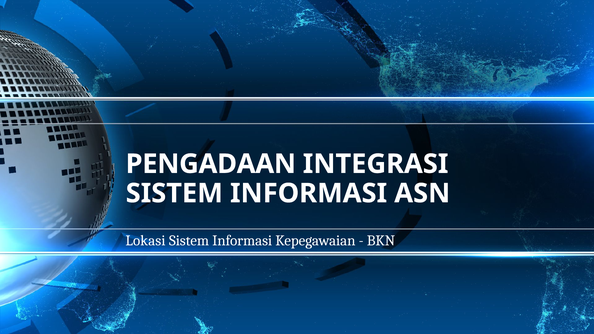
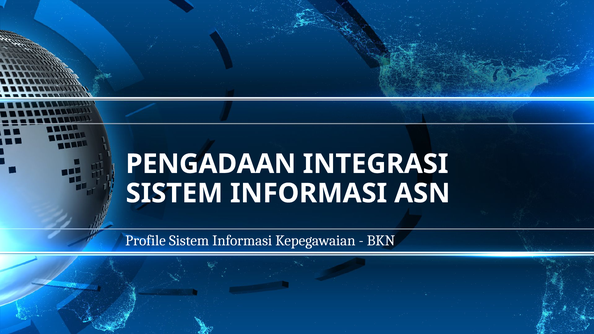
Lokasi: Lokasi -> Profile
